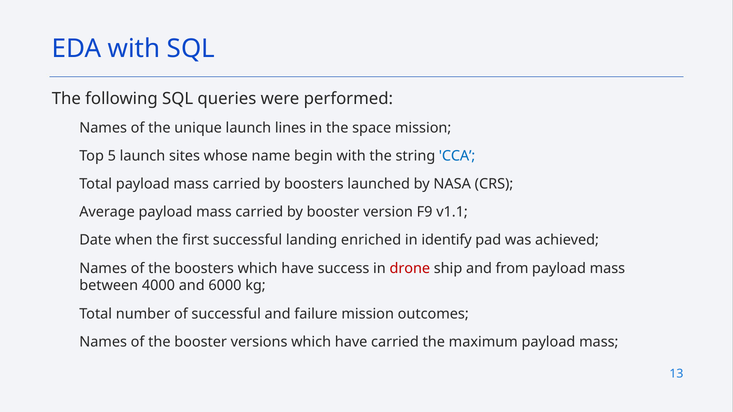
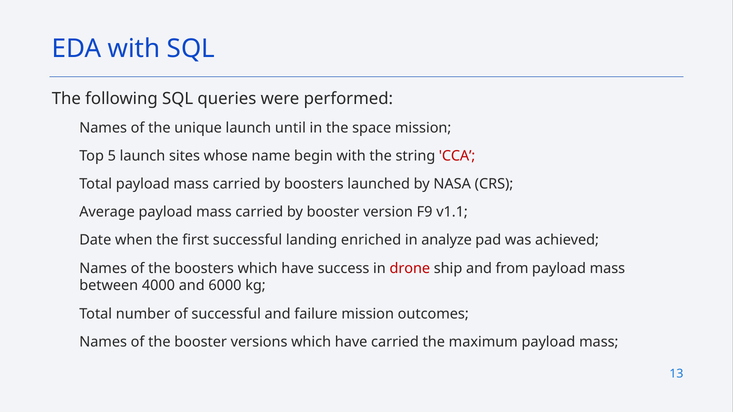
lines: lines -> until
CCA colour: blue -> red
identify: identify -> analyze
